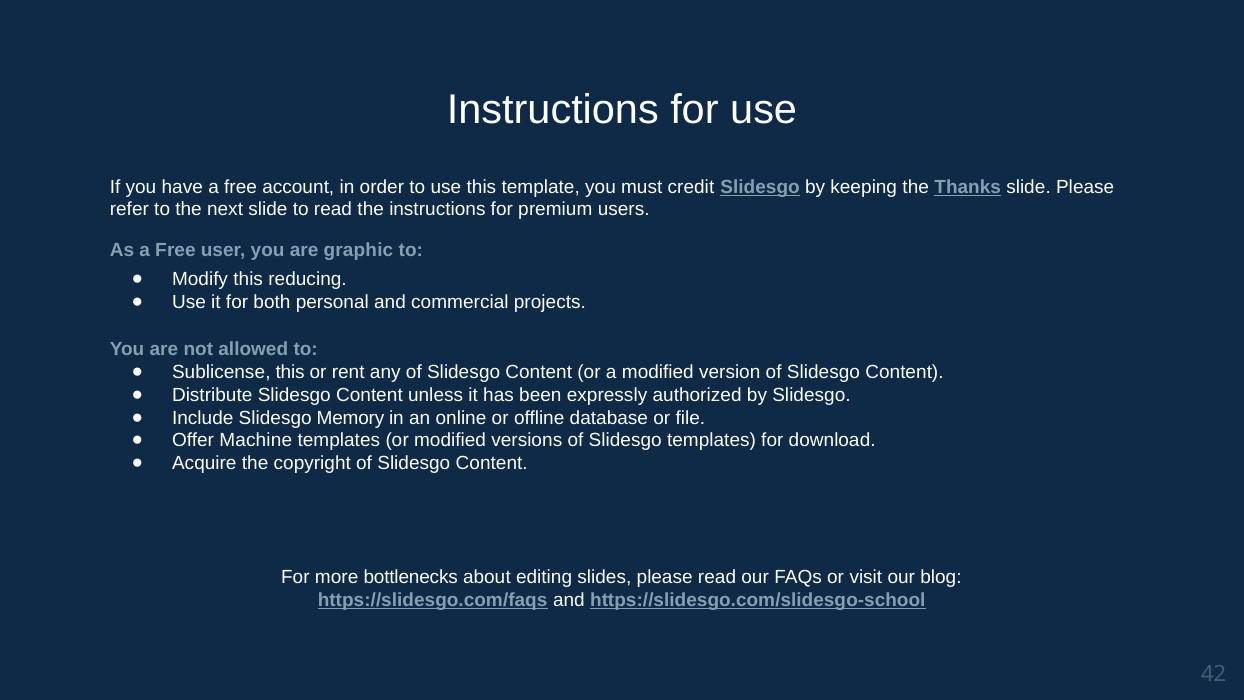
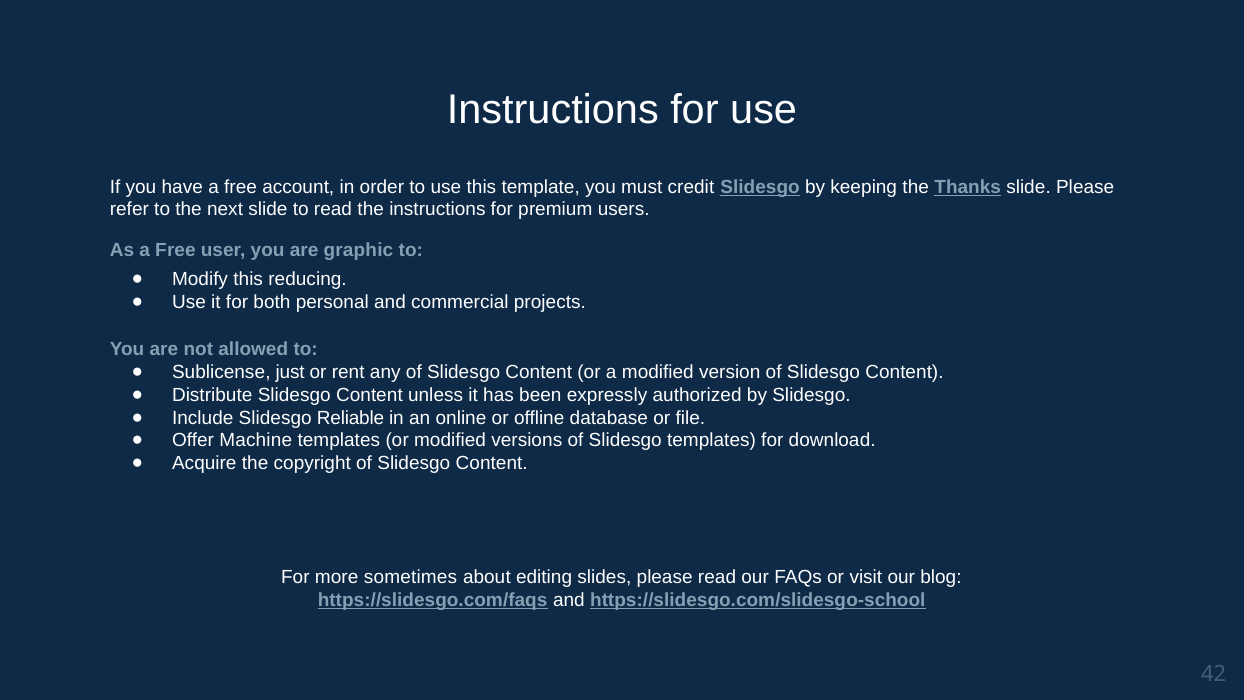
Sublicense this: this -> just
Memory: Memory -> Reliable
bottlenecks: bottlenecks -> sometimes
